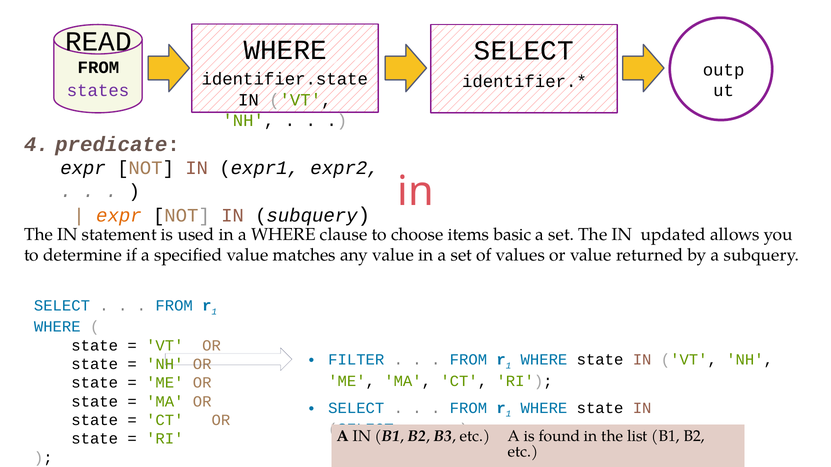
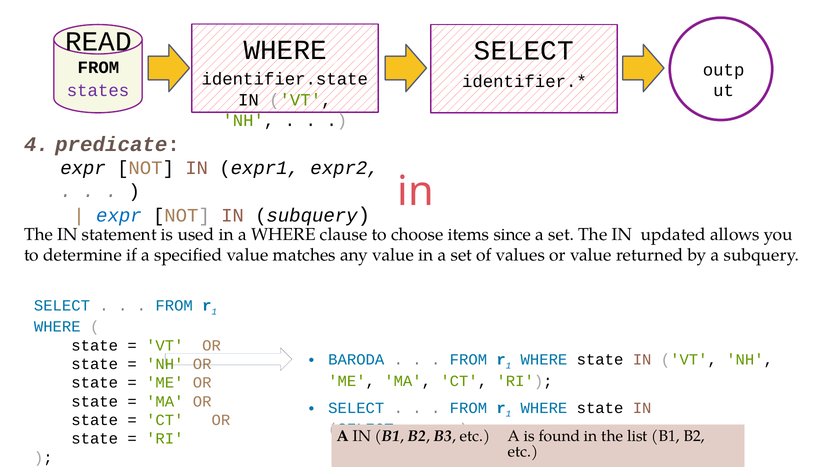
expr at (119, 216) colour: orange -> blue
basic: basic -> since
FILTER: FILTER -> BARODA
